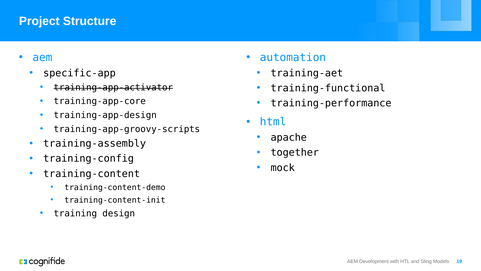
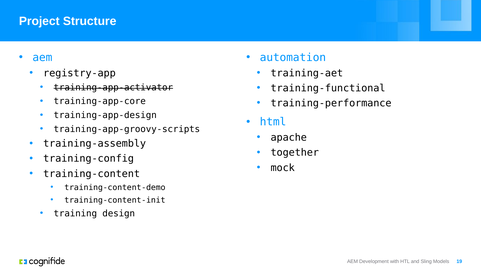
specific-app: specific-app -> registry-app
